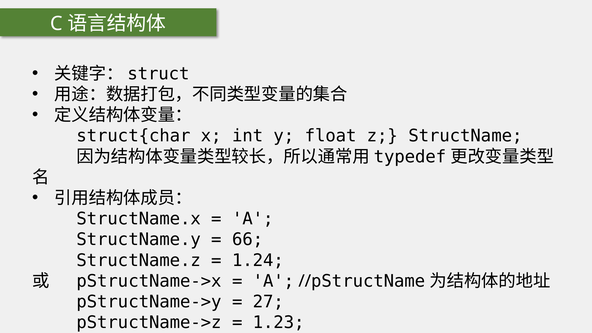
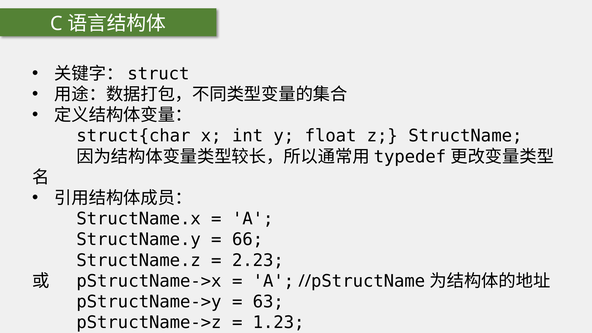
1.24: 1.24 -> 2.23
27: 27 -> 63
